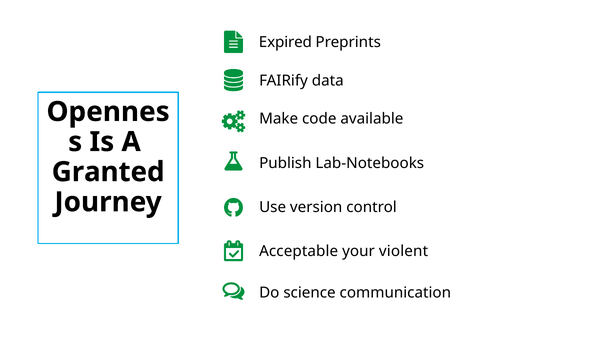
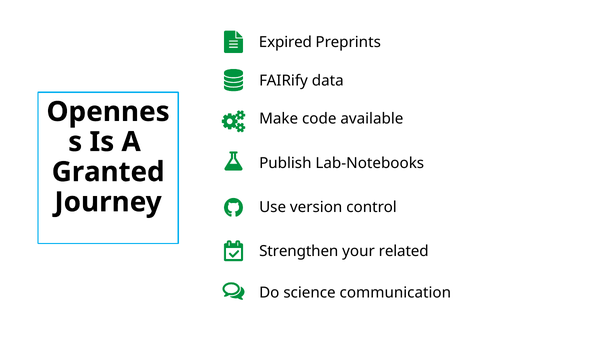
Acceptable: Acceptable -> Strengthen
violent: violent -> related
